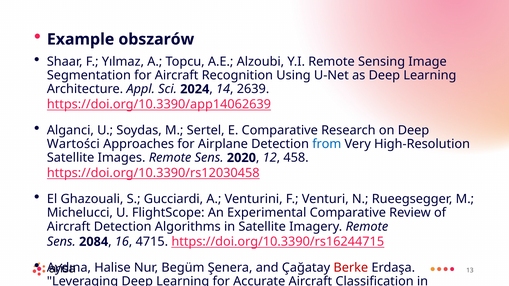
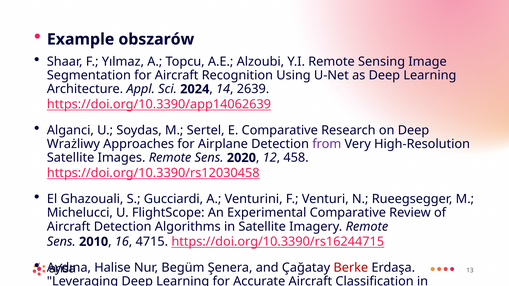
Wartości: Wartości -> Wrażliwy
from colour: blue -> purple
2084: 2084 -> 2010
